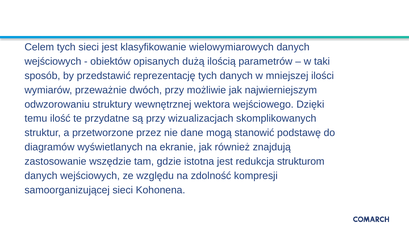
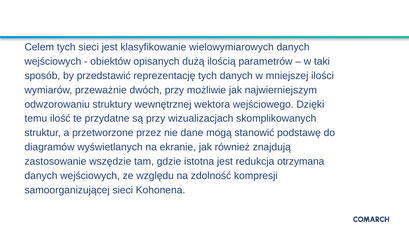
strukturom: strukturom -> otrzymana
